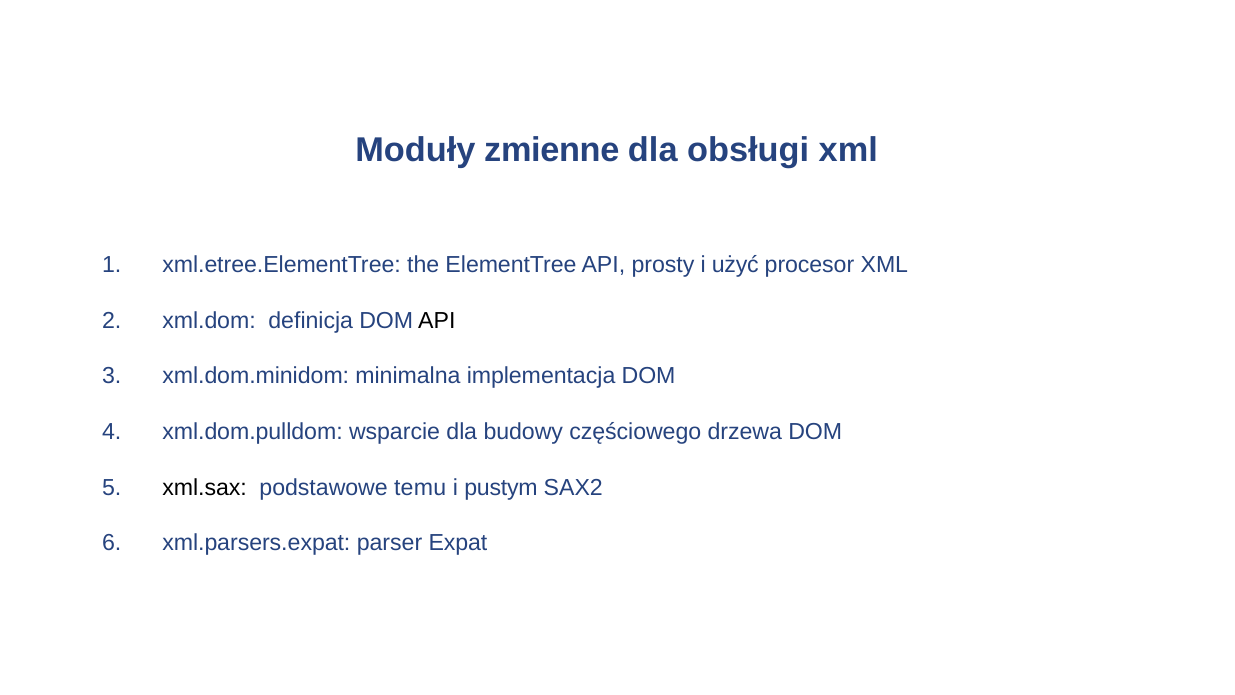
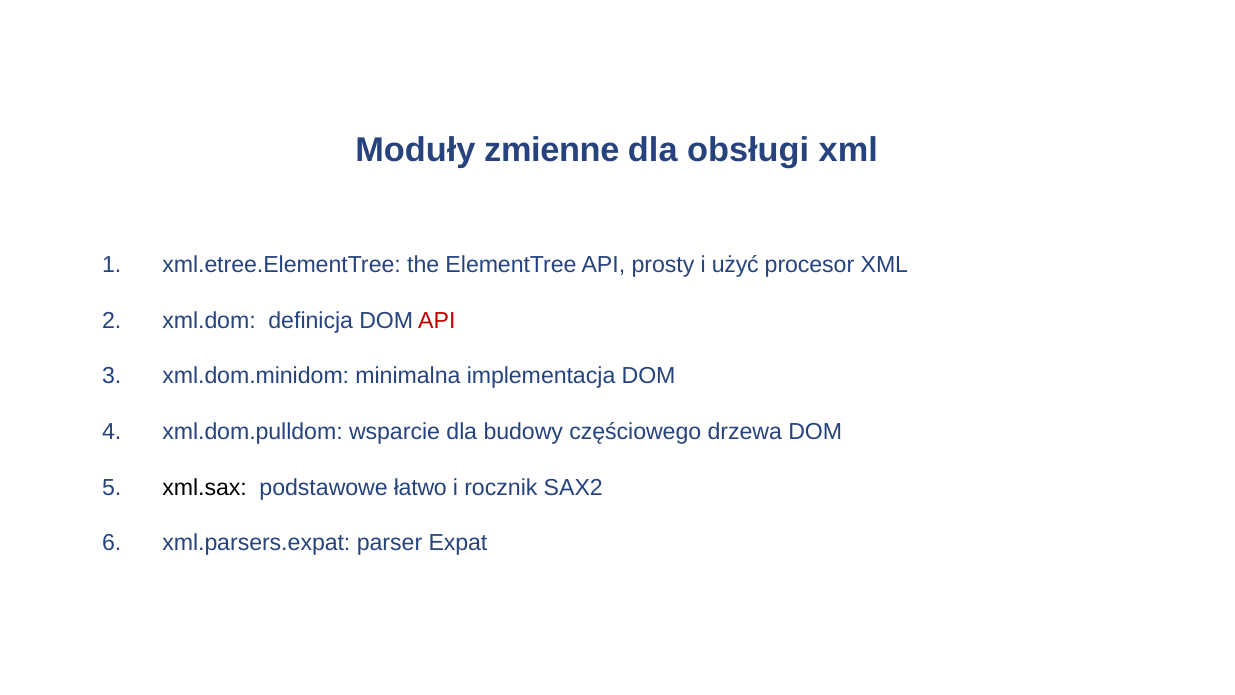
API at (437, 321) colour: black -> red
temu: temu -> łatwo
pustym: pustym -> rocznik
